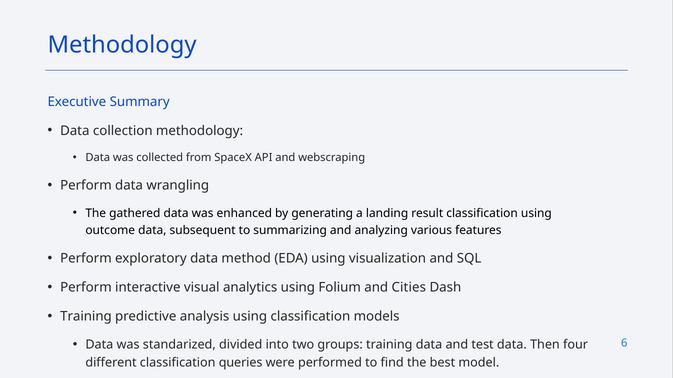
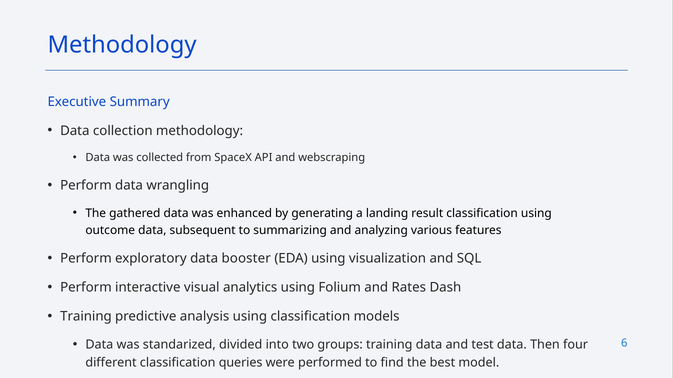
method: method -> booster
Cities: Cities -> Rates
